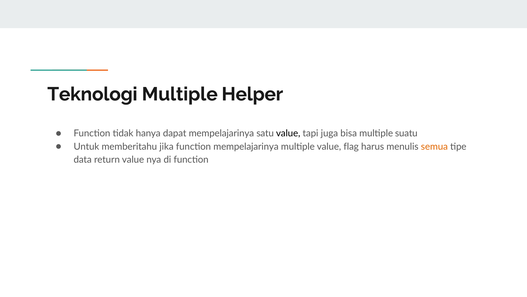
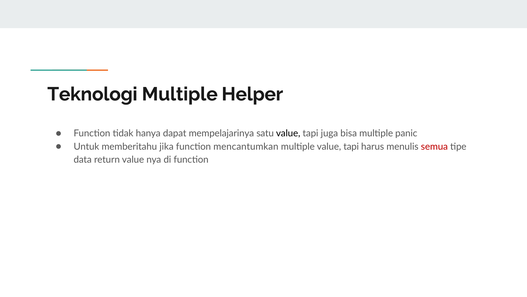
suatu: suatu -> panic
function mempelajarinya: mempelajarinya -> mencantumkan
multiple value flag: flag -> tapi
semua colour: orange -> red
